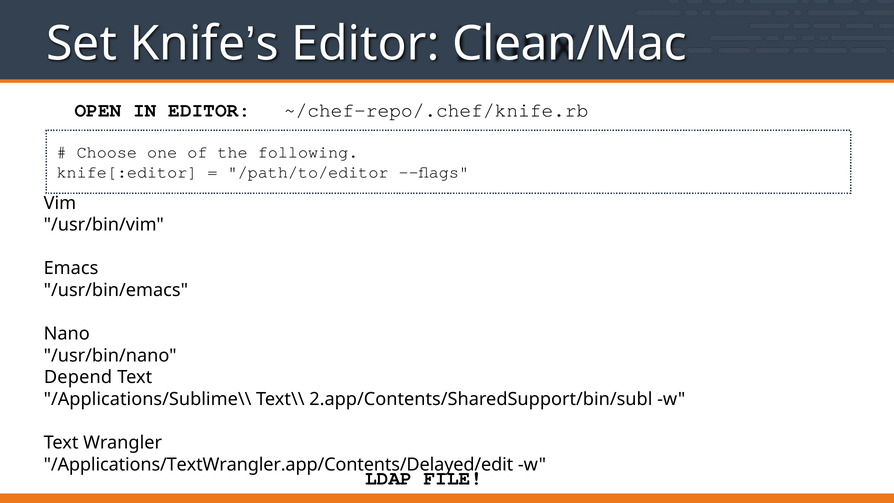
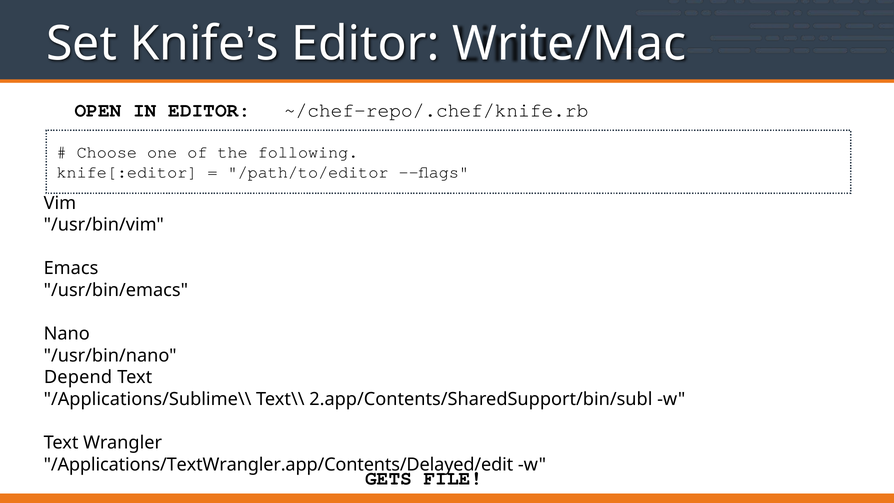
Clean/Mac: Clean/Mac -> Write/Mac
LDAP: LDAP -> GETS
